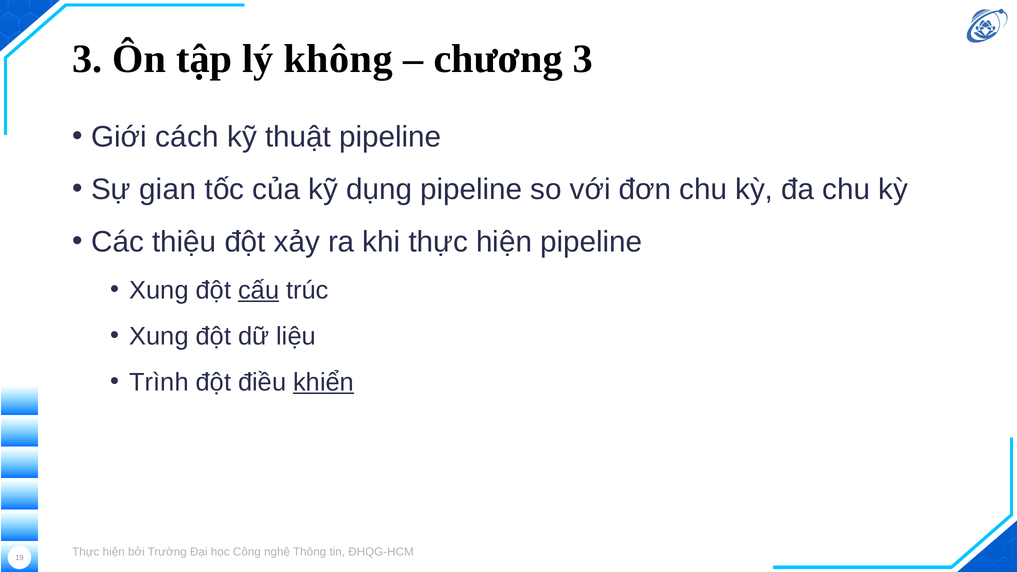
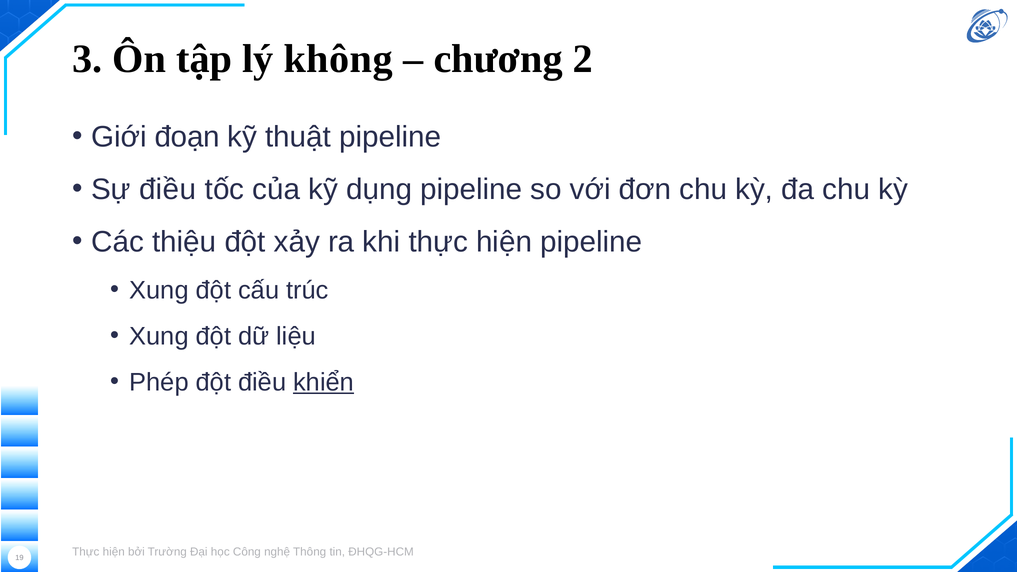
chương 3: 3 -> 2
cách: cách -> đoạn
Sự gian: gian -> điều
cấu underline: present -> none
Trình: Trình -> Phép
